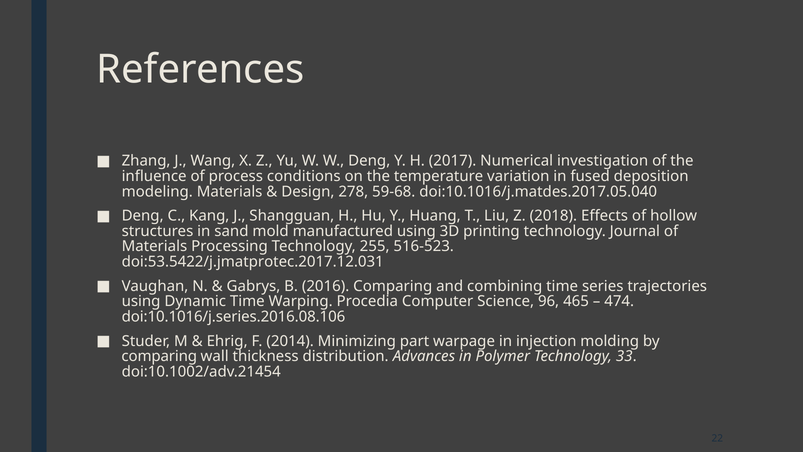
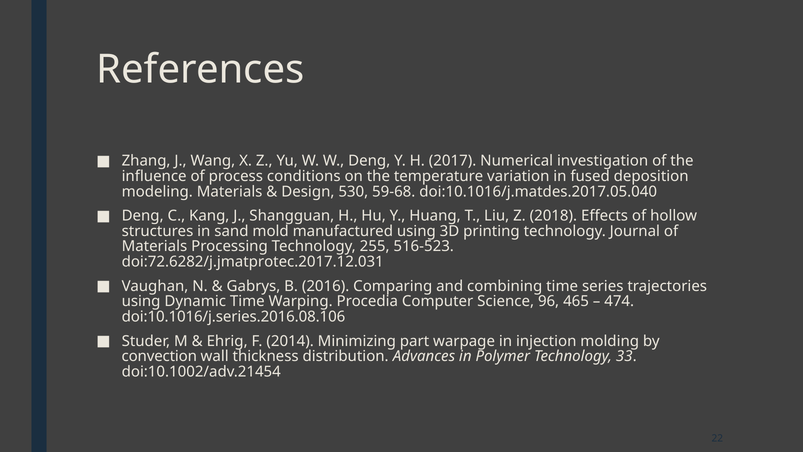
278: 278 -> 530
doi:53.5422/j.jmatprotec.2017.12.031: doi:53.5422/j.jmatprotec.2017.12.031 -> doi:72.6282/j.jmatprotec.2017.12.031
comparing at (159, 356): comparing -> convection
